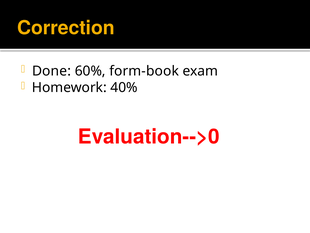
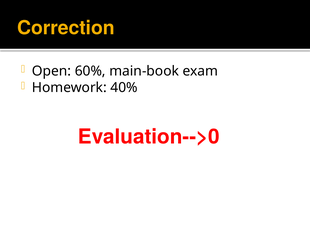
Done: Done -> Open
form-book: form-book -> main-book
